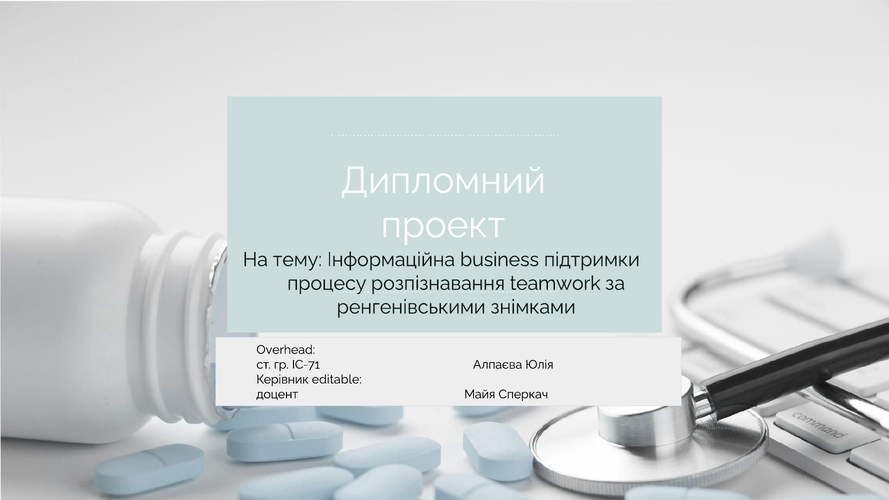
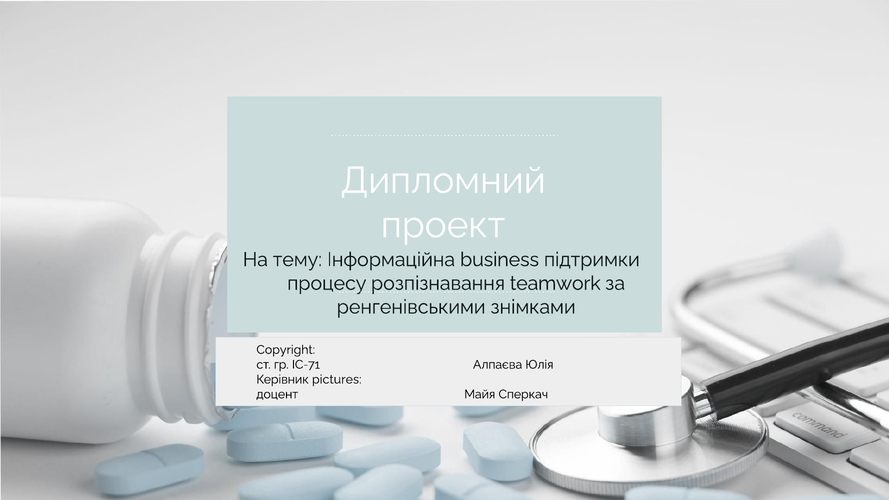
Overhead: Overhead -> Copyright
editable: editable -> pictures
